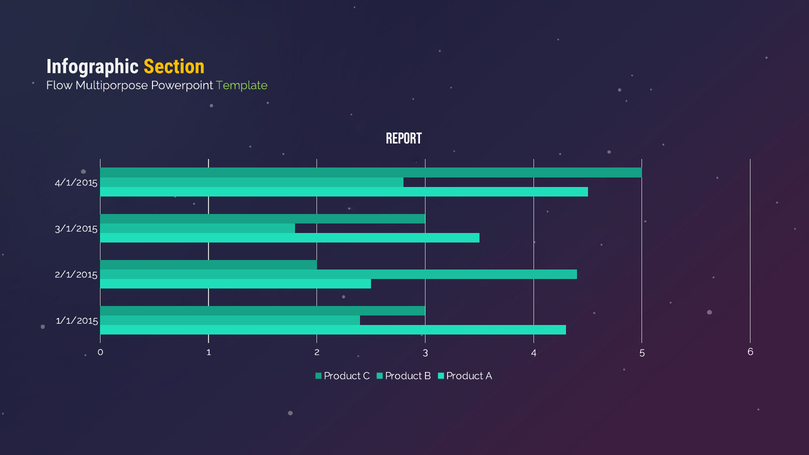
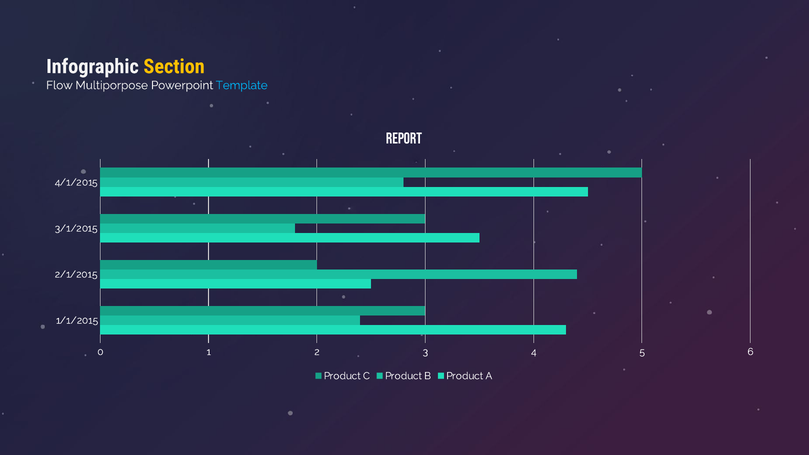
Template colour: light green -> light blue
